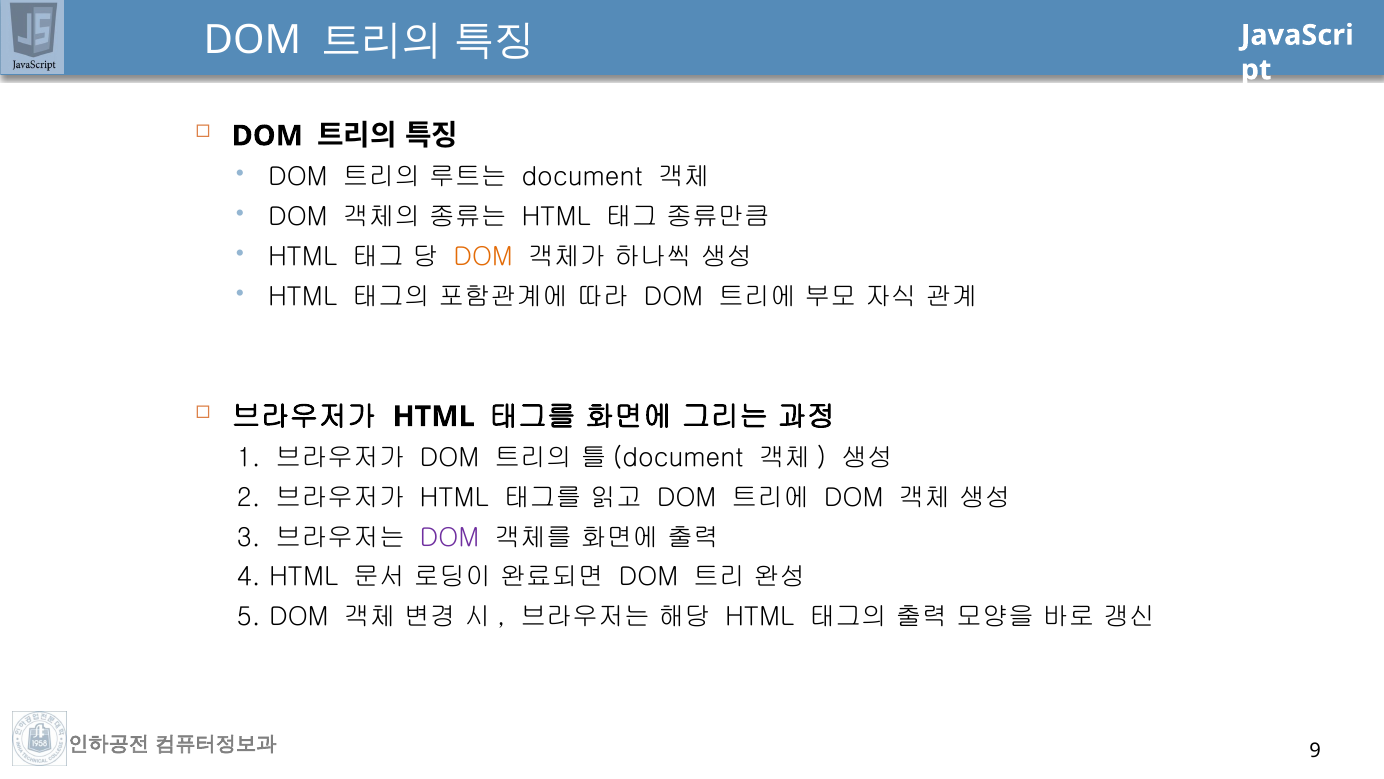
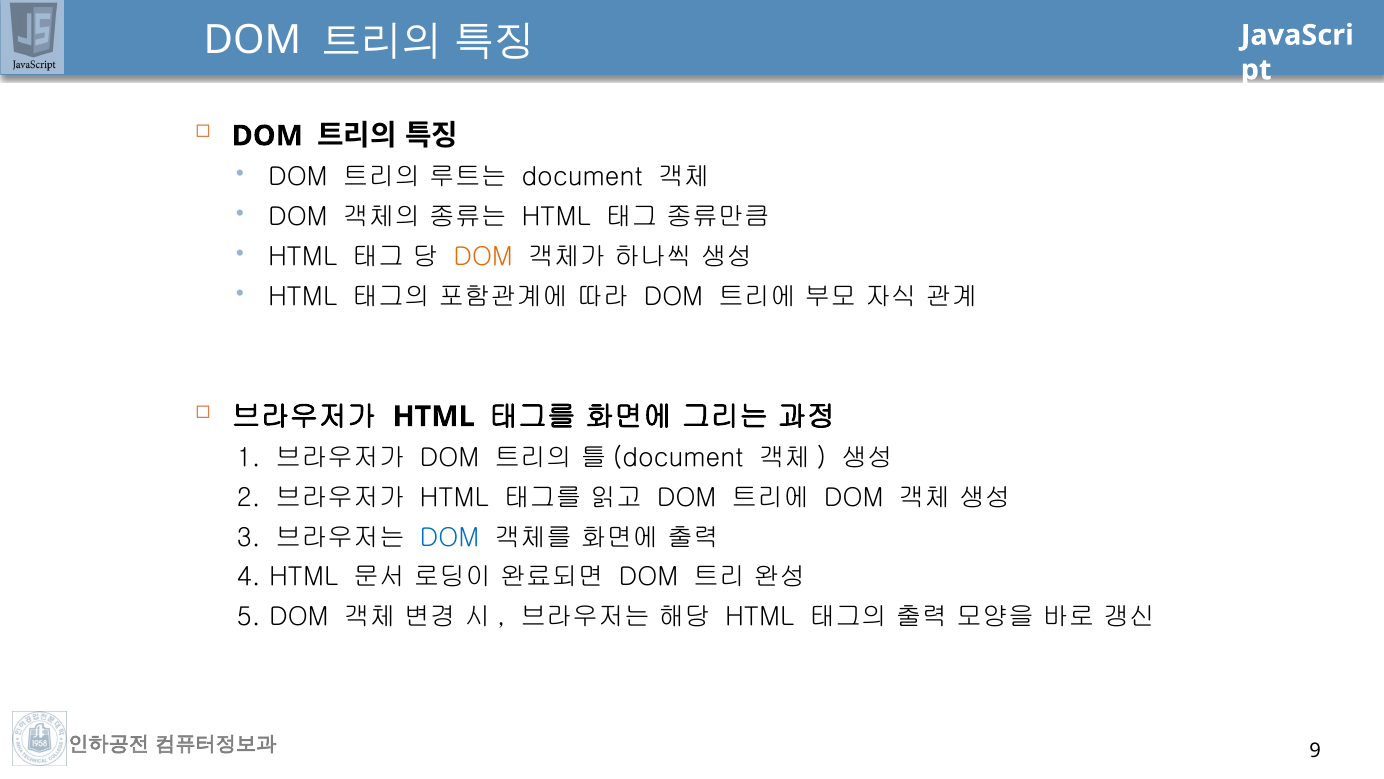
DOM at (450, 537) colour: purple -> blue
